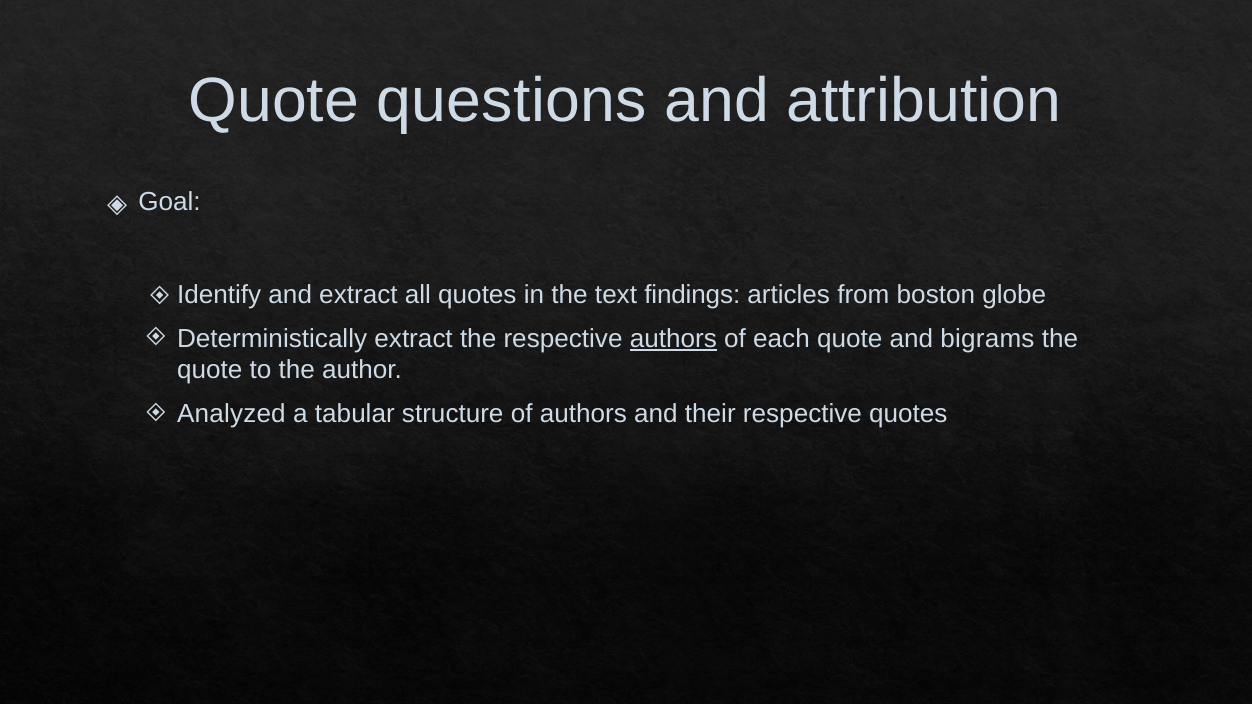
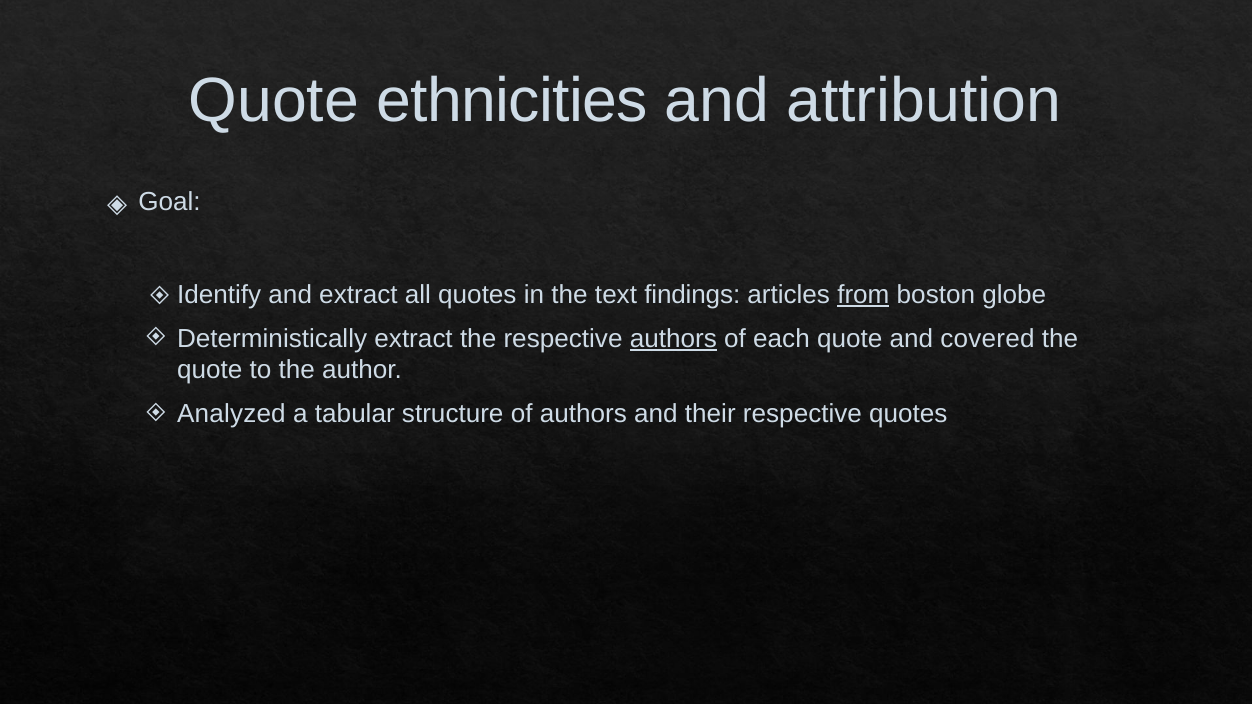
questions: questions -> ethnicities
from underline: none -> present
bigrams: bigrams -> covered
